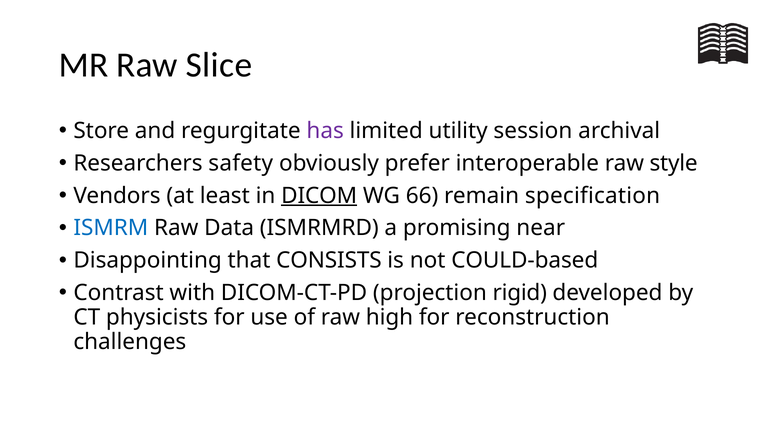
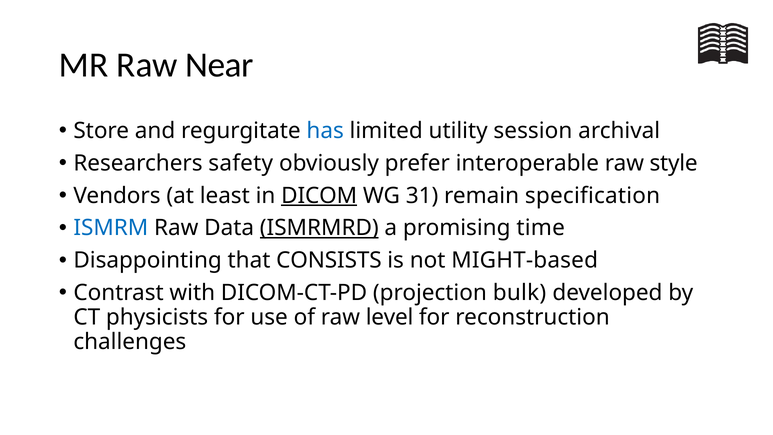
Slice: Slice -> Near
has colour: purple -> blue
66: 66 -> 31
ISMRMRD underline: none -> present
near: near -> time
COULD-based: COULD-based -> MIGHT-based
rigid: rigid -> bulk
high: high -> level
